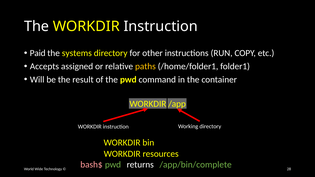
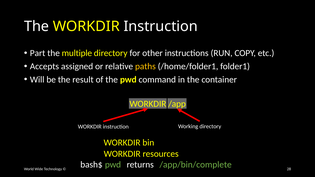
Paid: Paid -> Part
systems: systems -> multiple
bash$ colour: pink -> white
